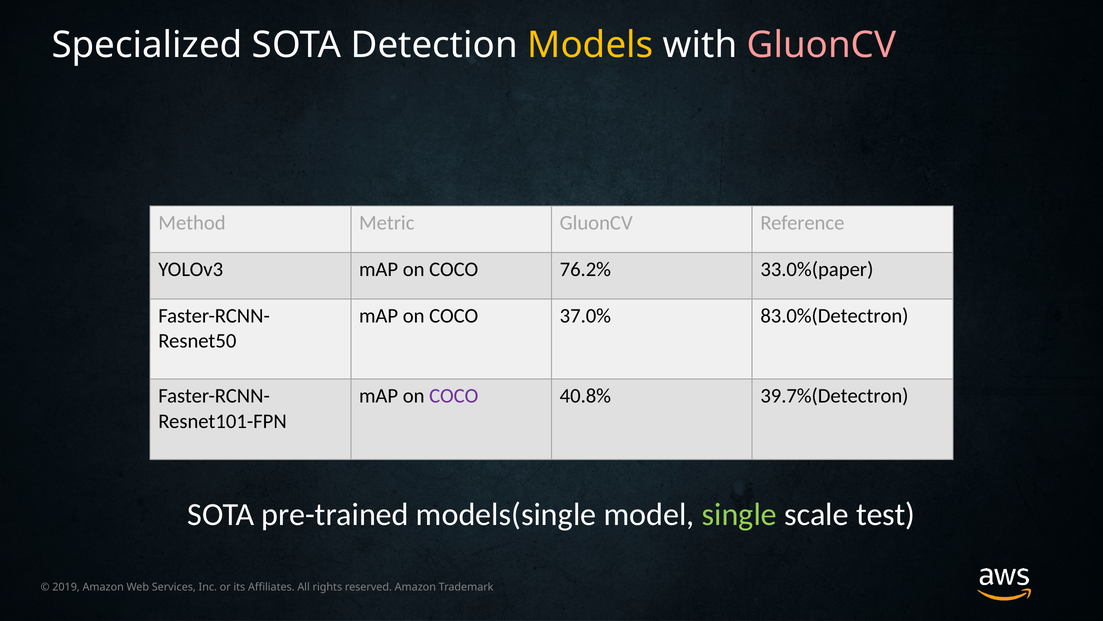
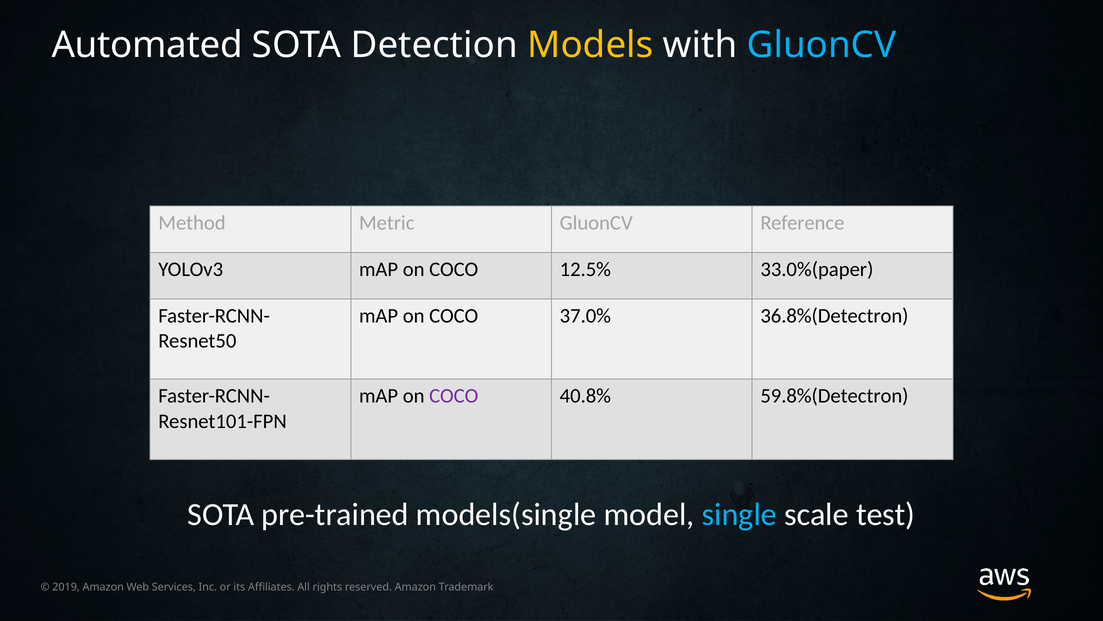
Specialized: Specialized -> Automated
GluonCV at (822, 45) colour: pink -> light blue
76.2%: 76.2% -> 12.5%
83.0%(Detectron: 83.0%(Detectron -> 36.8%(Detectron
39.7%(Detectron: 39.7%(Detectron -> 59.8%(Detectron
single colour: light green -> light blue
